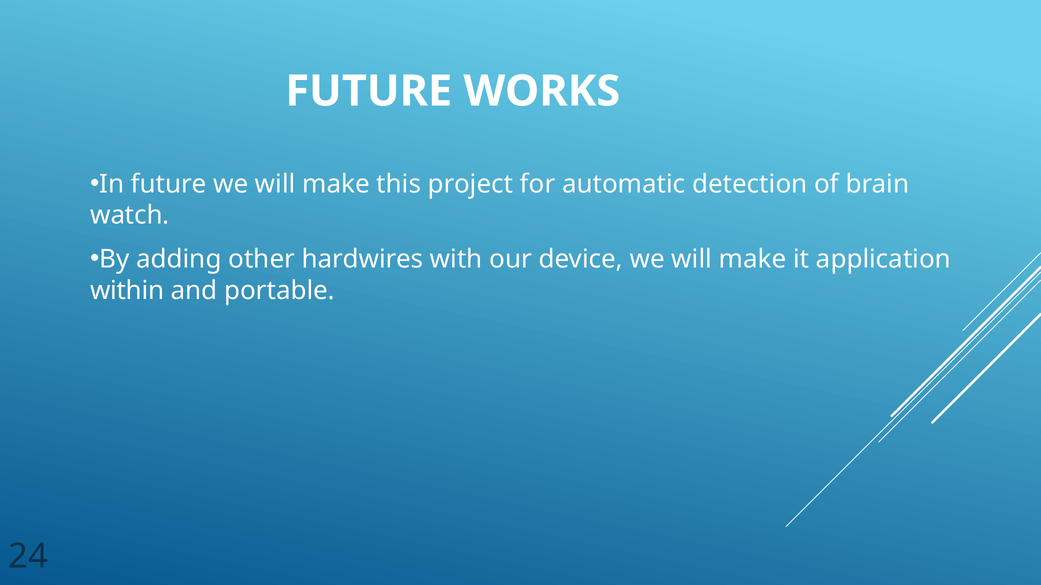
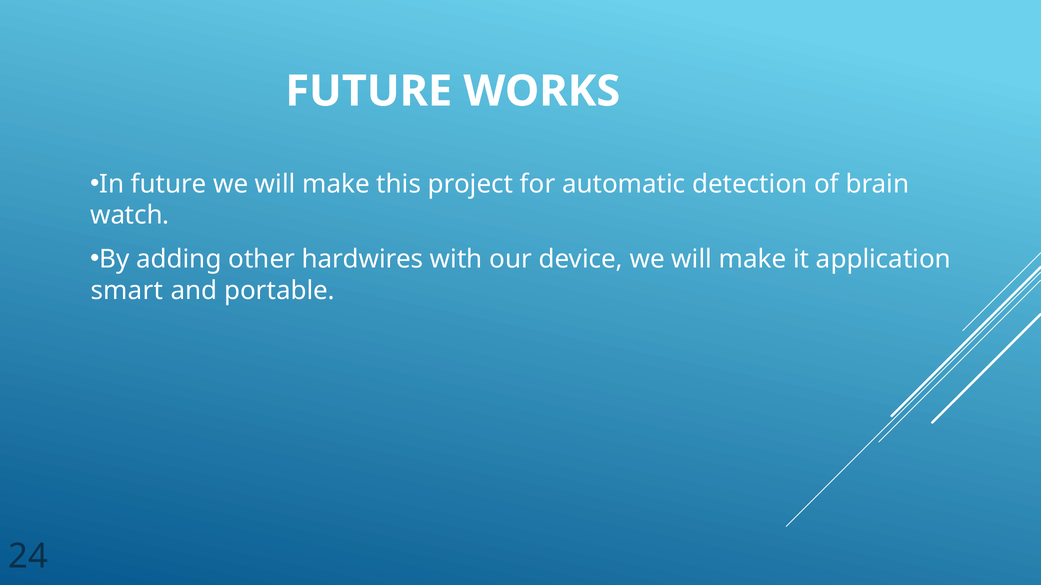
within: within -> smart
